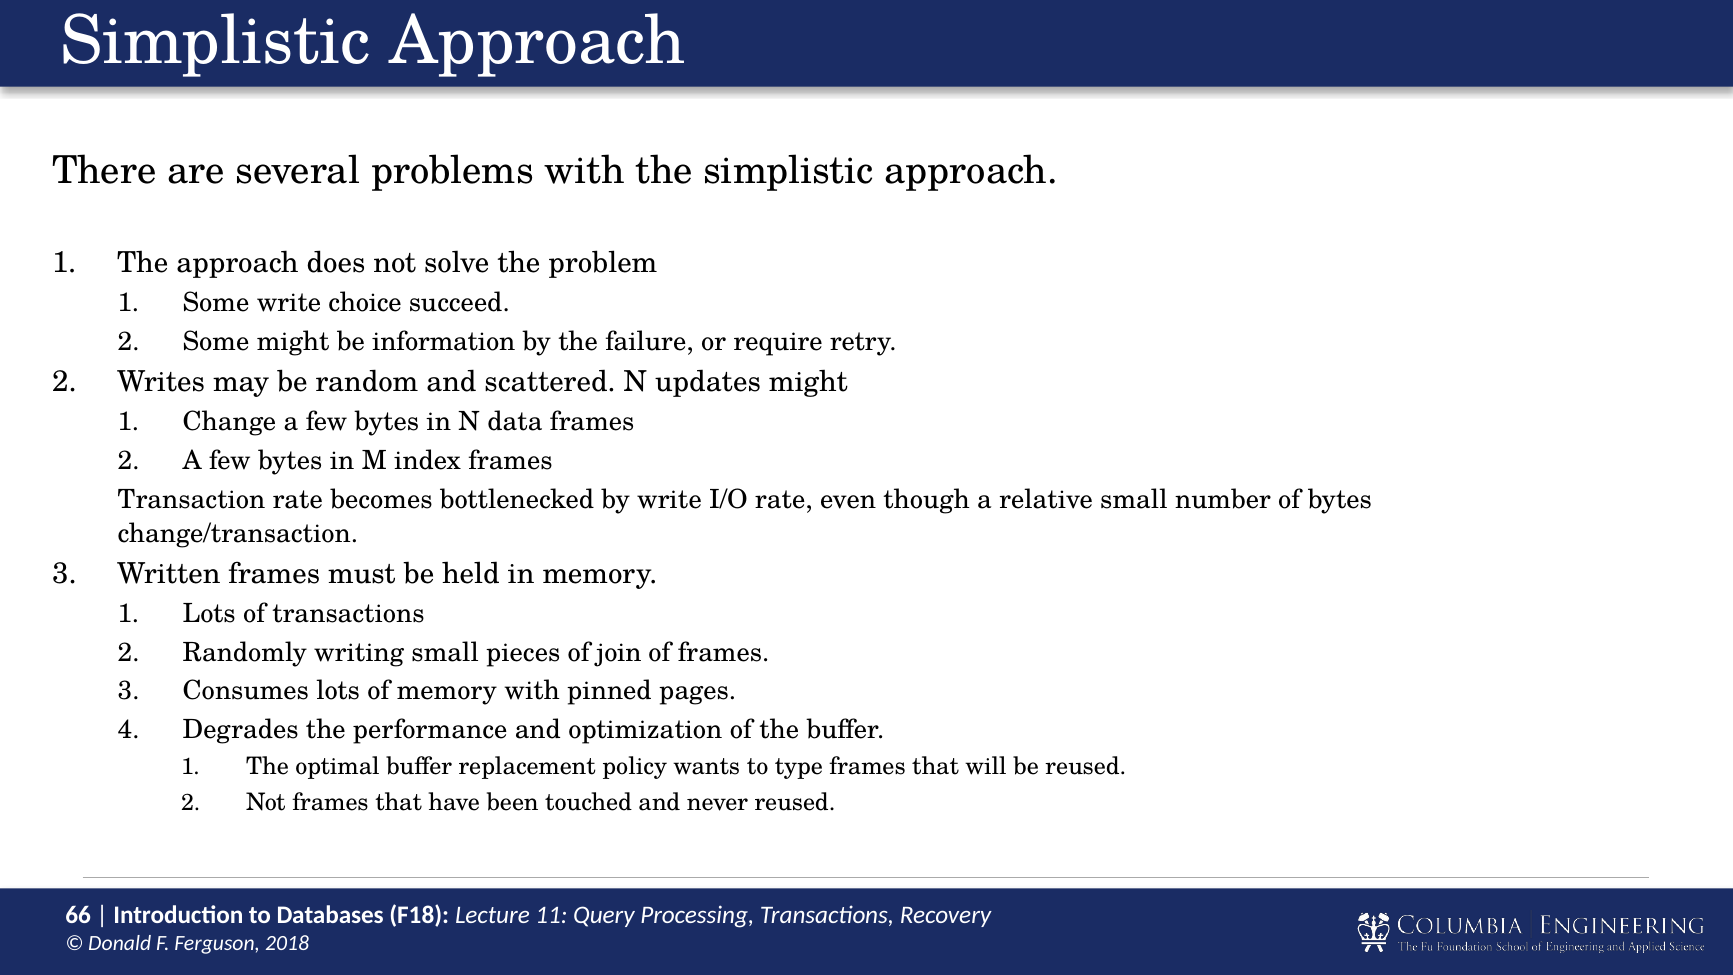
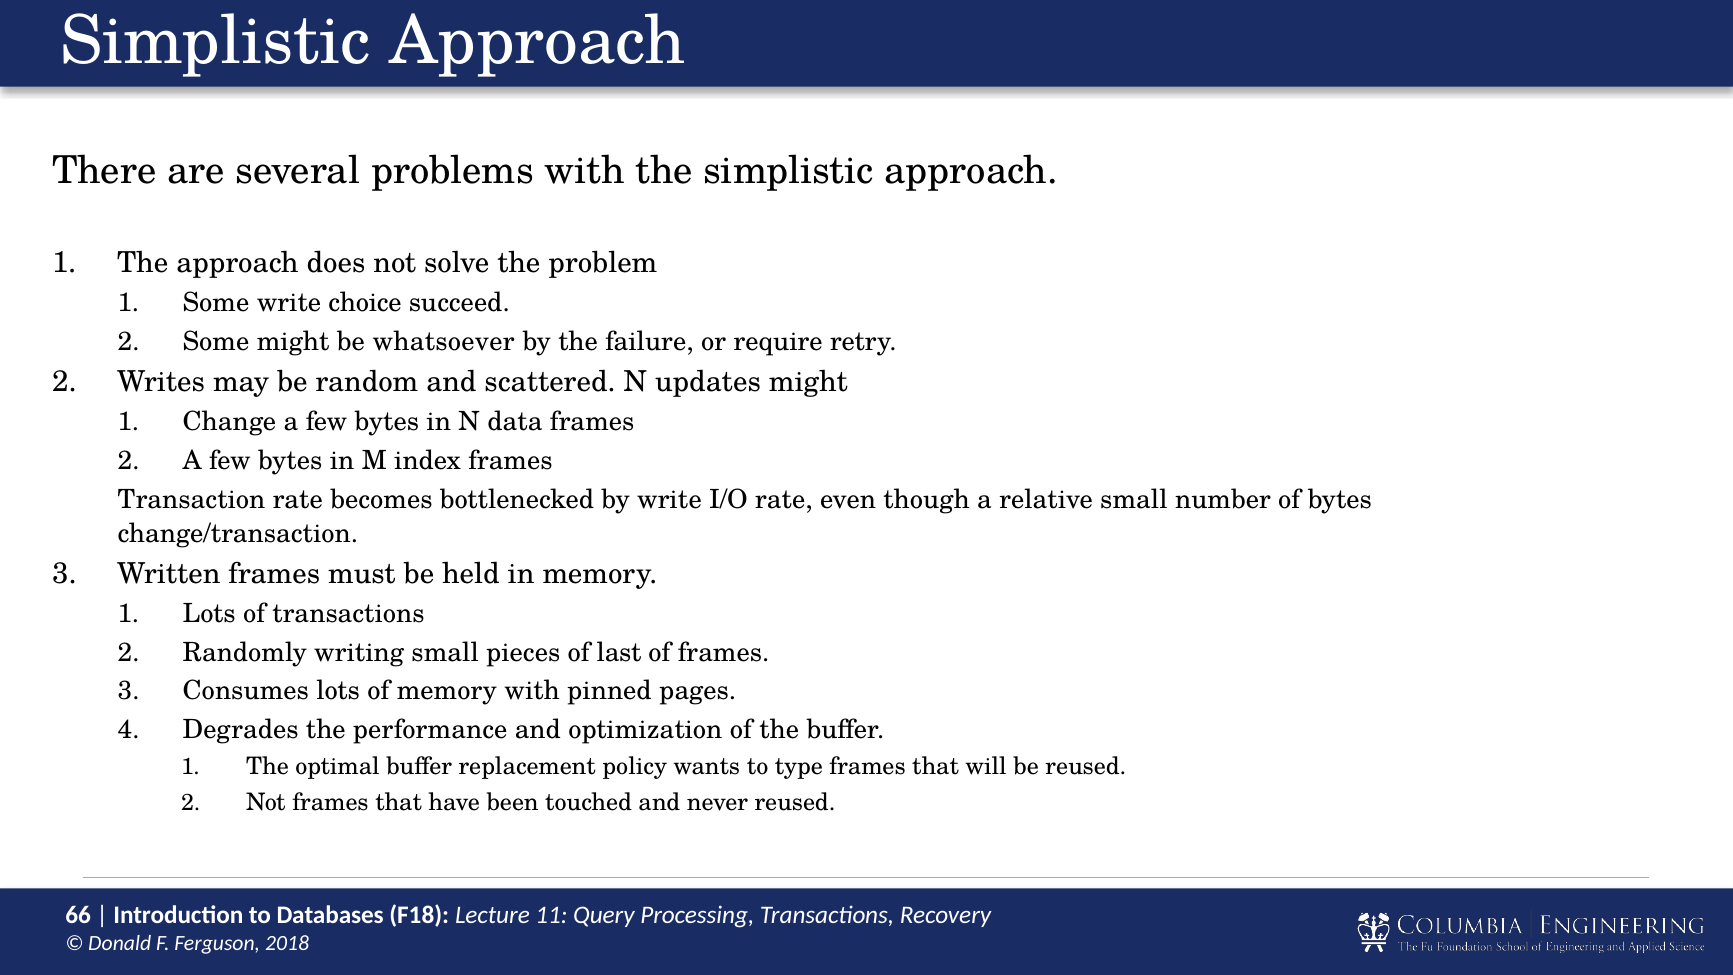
information: information -> whatsoever
join: join -> last
